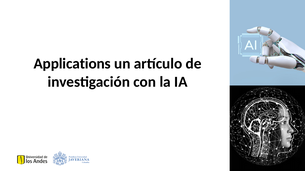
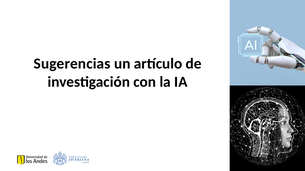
Applications: Applications -> Sugerencias
